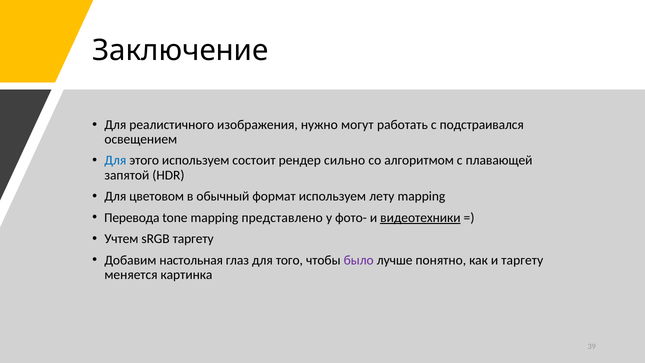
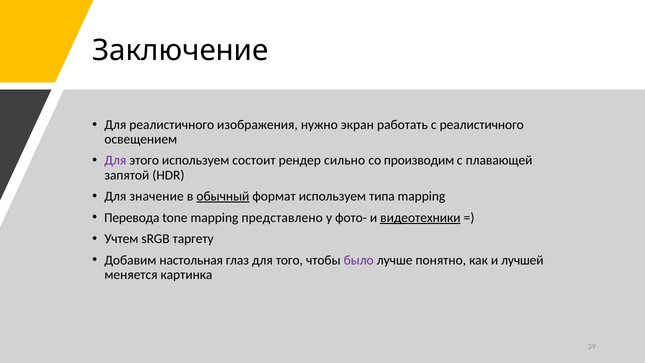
могут: могут -> экран
с подстраивался: подстраивался -> реалистичного
Для at (115, 160) colour: blue -> purple
алгоритмом: алгоритмом -> производим
цветовом: цветовом -> значение
обычный underline: none -> present
лету: лету -> типа
и таргету: таргету -> лучшей
